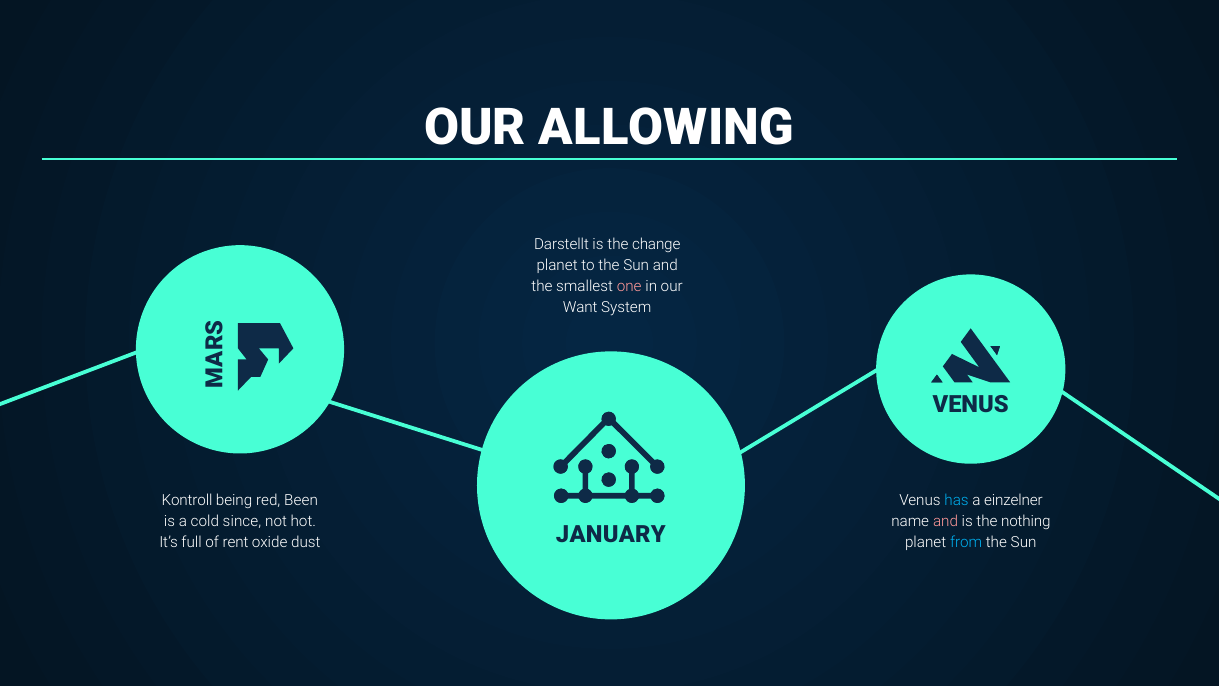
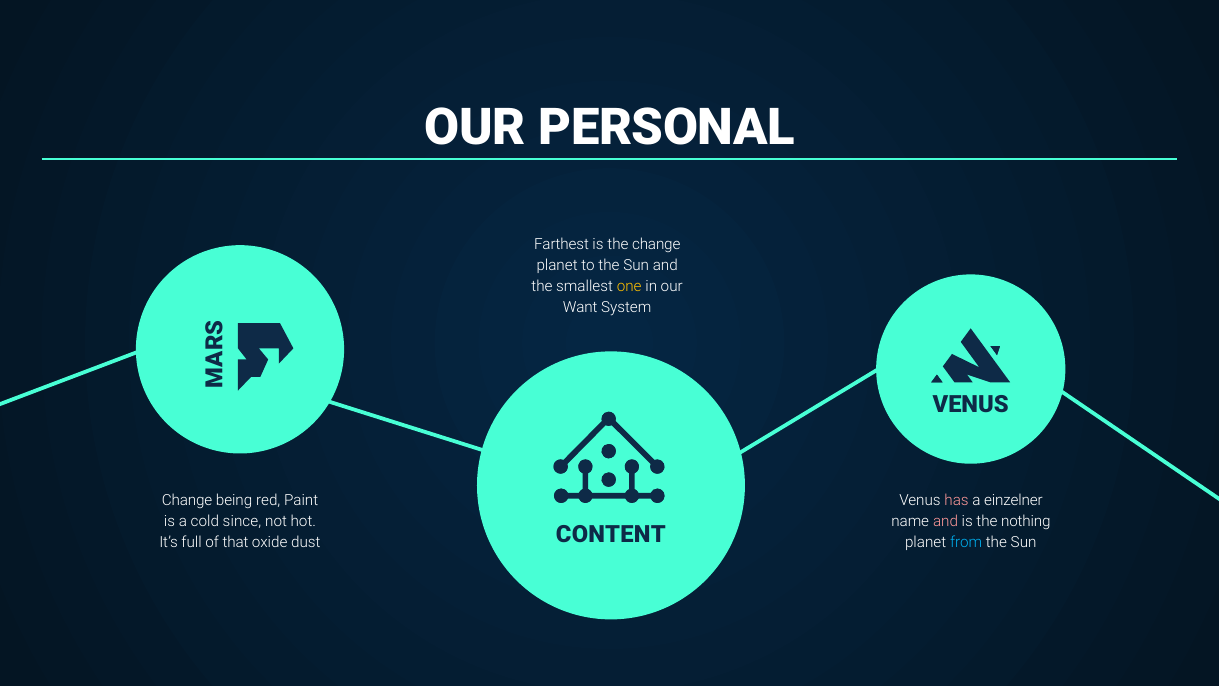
ALLOWING: ALLOWING -> PERSONAL
Darstellt: Darstellt -> Farthest
one colour: pink -> yellow
Kontroll at (187, 500): Kontroll -> Change
Been: Been -> Paint
has colour: light blue -> pink
JANUARY: JANUARY -> CONTENT
rent: rent -> that
